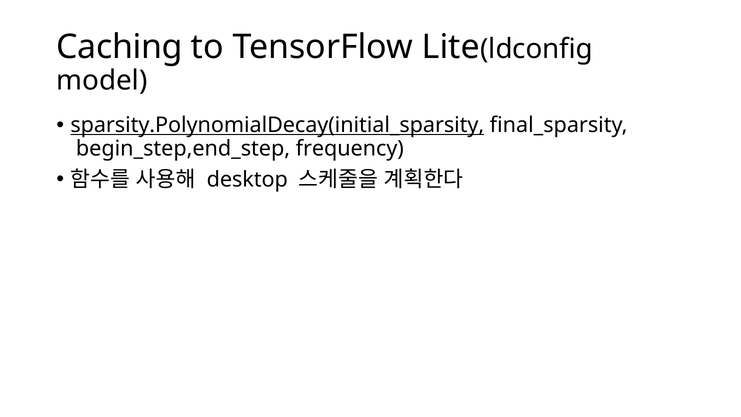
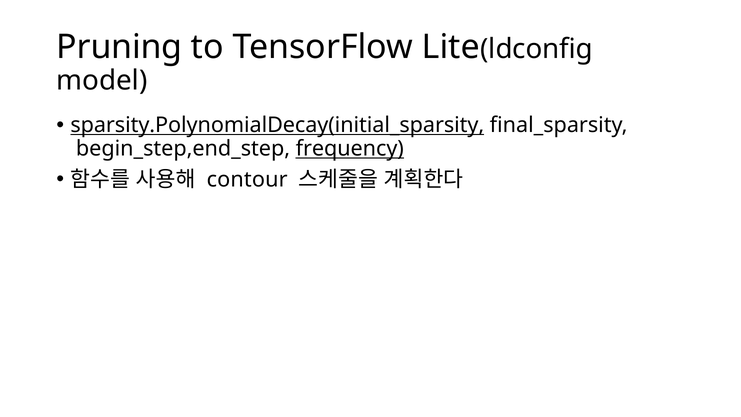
Caching: Caching -> Pruning
frequency underline: none -> present
desktop: desktop -> contour
